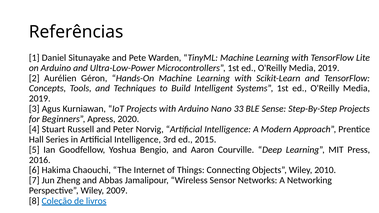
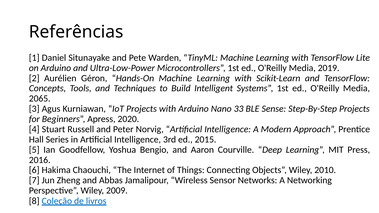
2019 at (40, 99): 2019 -> 2065
